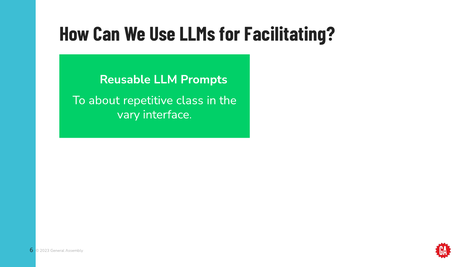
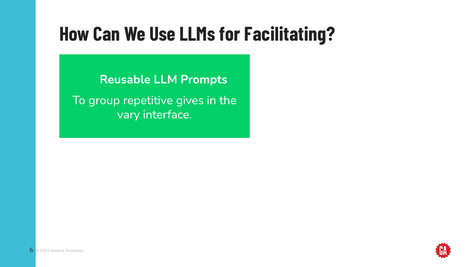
about: about -> group
class: class -> gives
